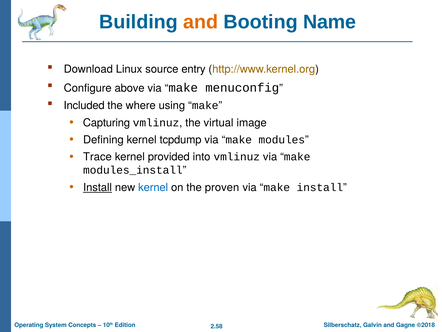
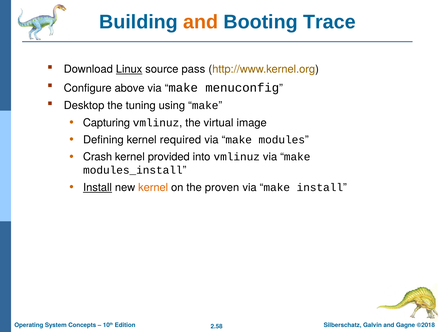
Name: Name -> Trace
Linux underline: none -> present
entry: entry -> pass
Included: Included -> Desktop
where: where -> tuning
tcpdump: tcpdump -> required
Trace: Trace -> Crash
kernel at (153, 187) colour: blue -> orange
